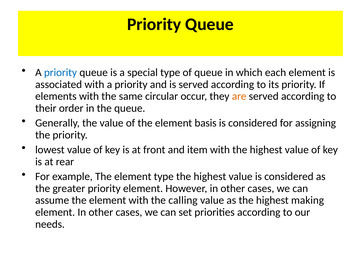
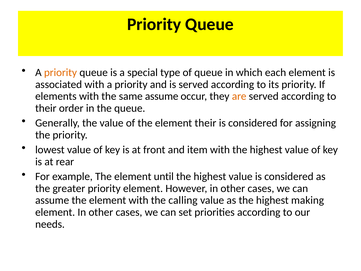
priority at (60, 72) colour: blue -> orange
same circular: circular -> assume
element basis: basis -> their
element type: type -> until
